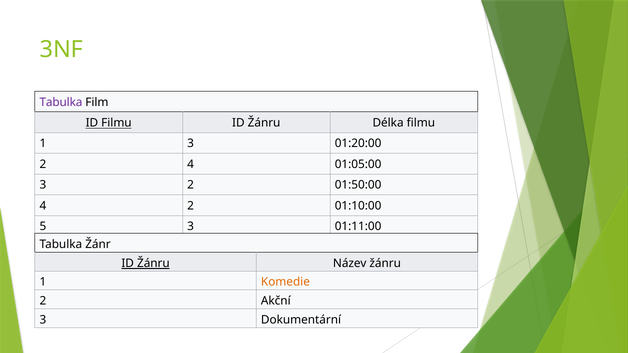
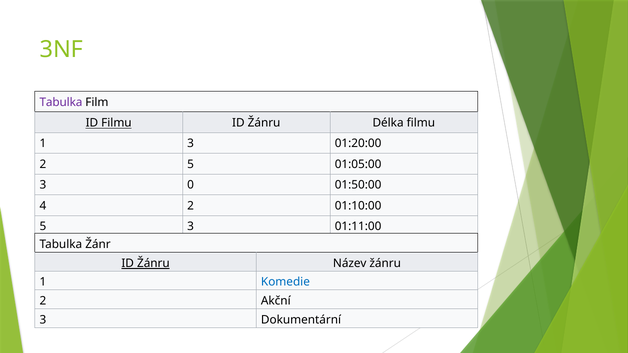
2 4: 4 -> 5
3 2: 2 -> 0
Komedie colour: orange -> blue
